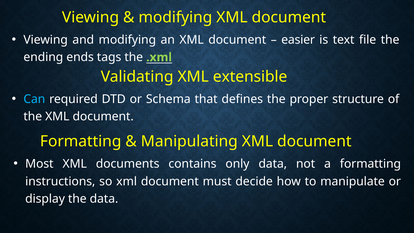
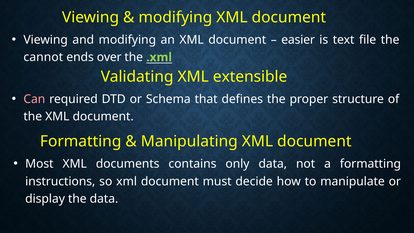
ending: ending -> cannot
tags: tags -> over
Can colour: light blue -> pink
